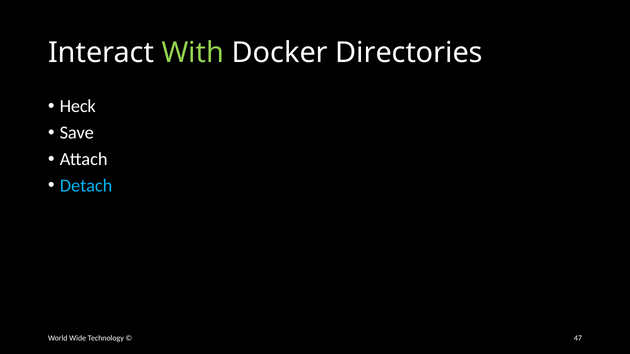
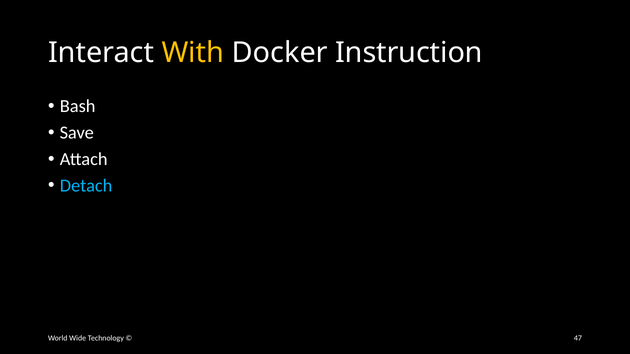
With colour: light green -> yellow
Directories: Directories -> Instruction
Heck: Heck -> Bash
